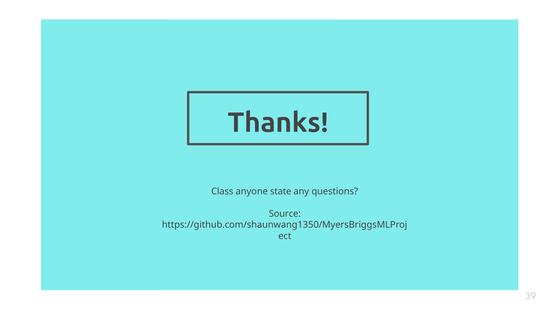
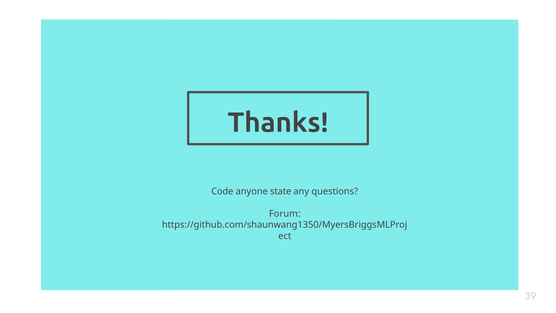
Class: Class -> Code
Source: Source -> Forum
